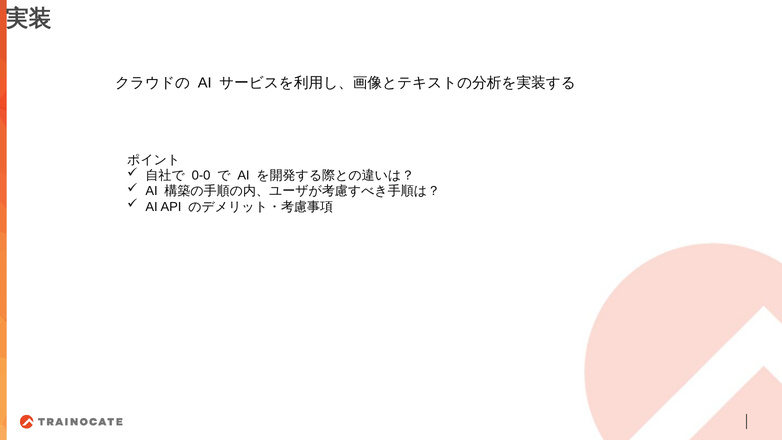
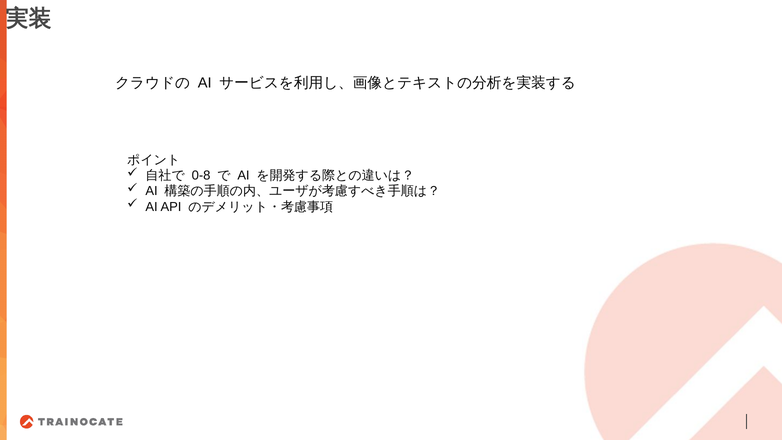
0-0: 0-0 -> 0-8
